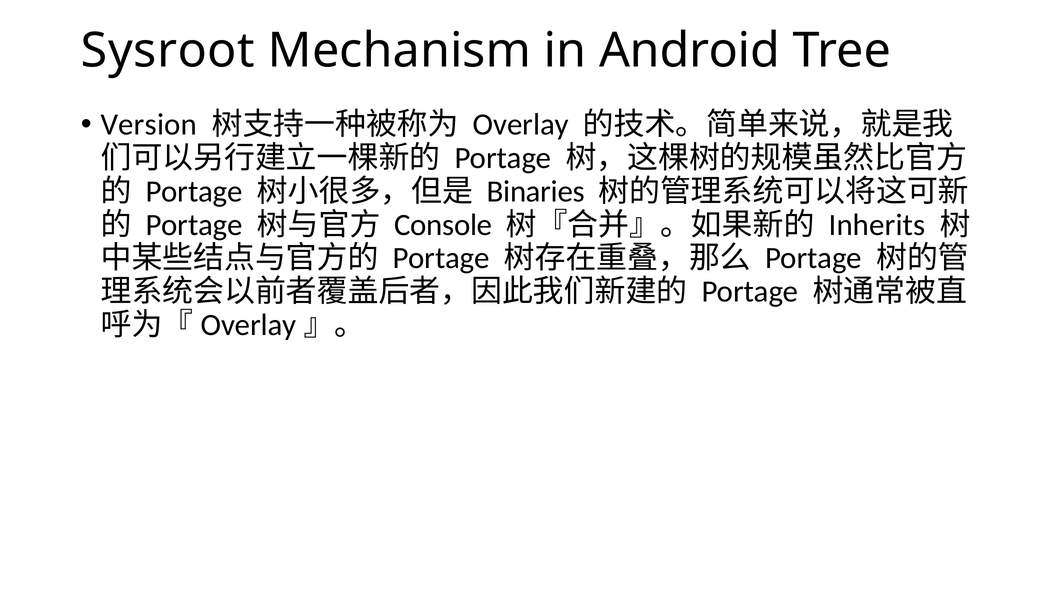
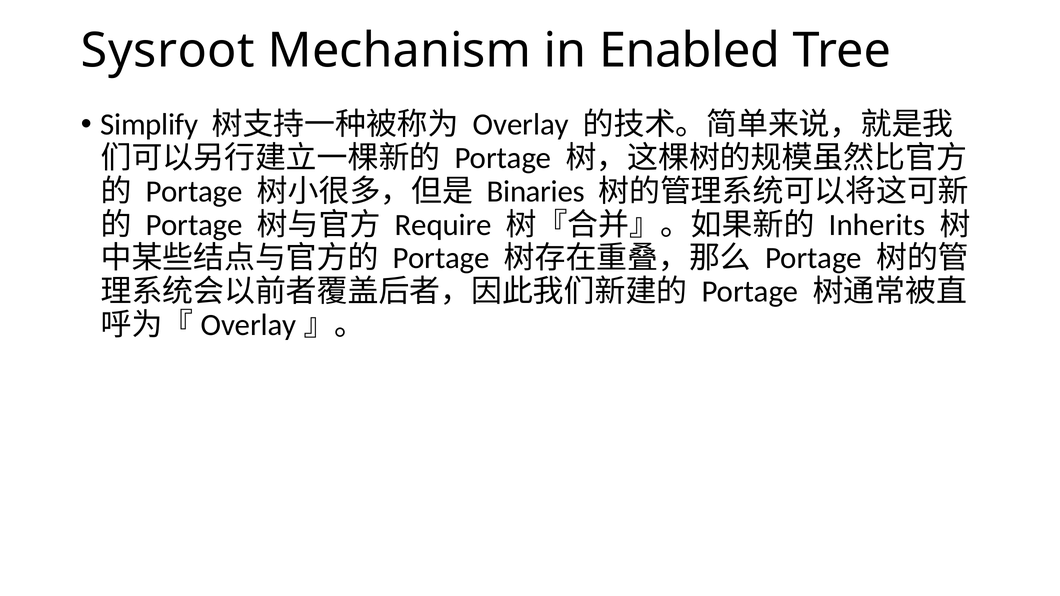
Android: Android -> Enabled
Version: Version -> Simplify
Console: Console -> Require
